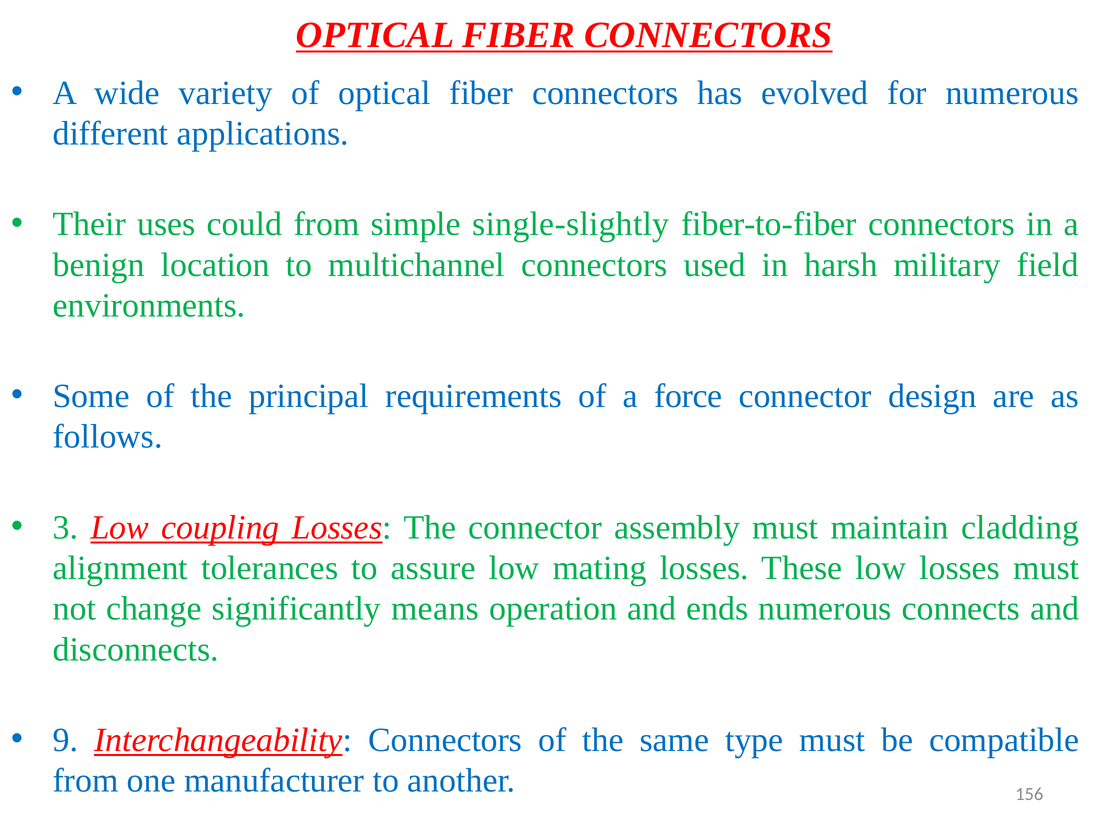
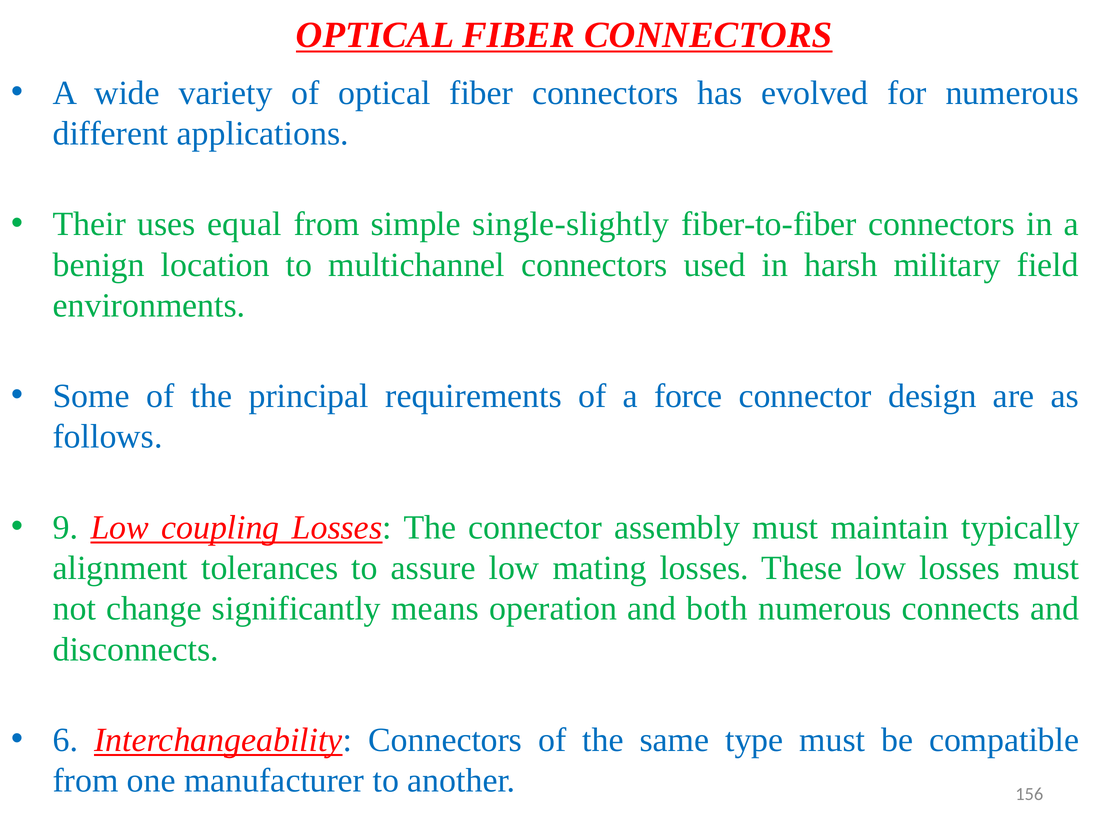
could: could -> equal
3: 3 -> 9
cladding: cladding -> typically
ends: ends -> both
9: 9 -> 6
